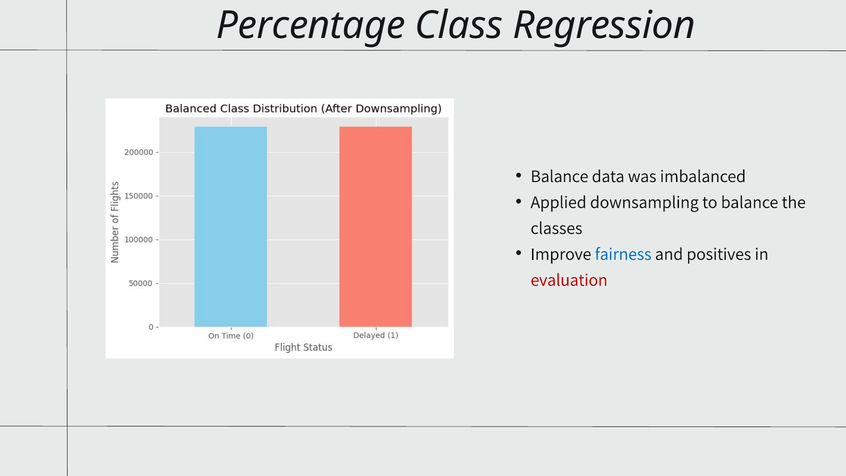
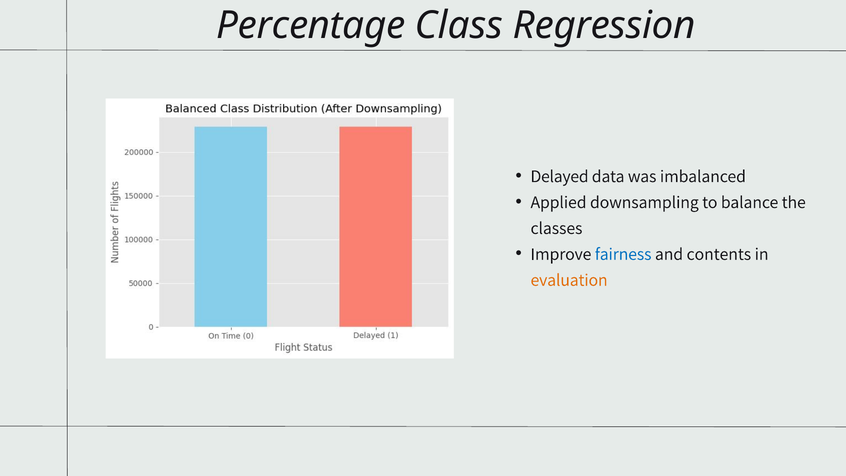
Balance at (560, 176): Balance -> Delayed
positives: positives -> contents
evaluation colour: red -> orange
